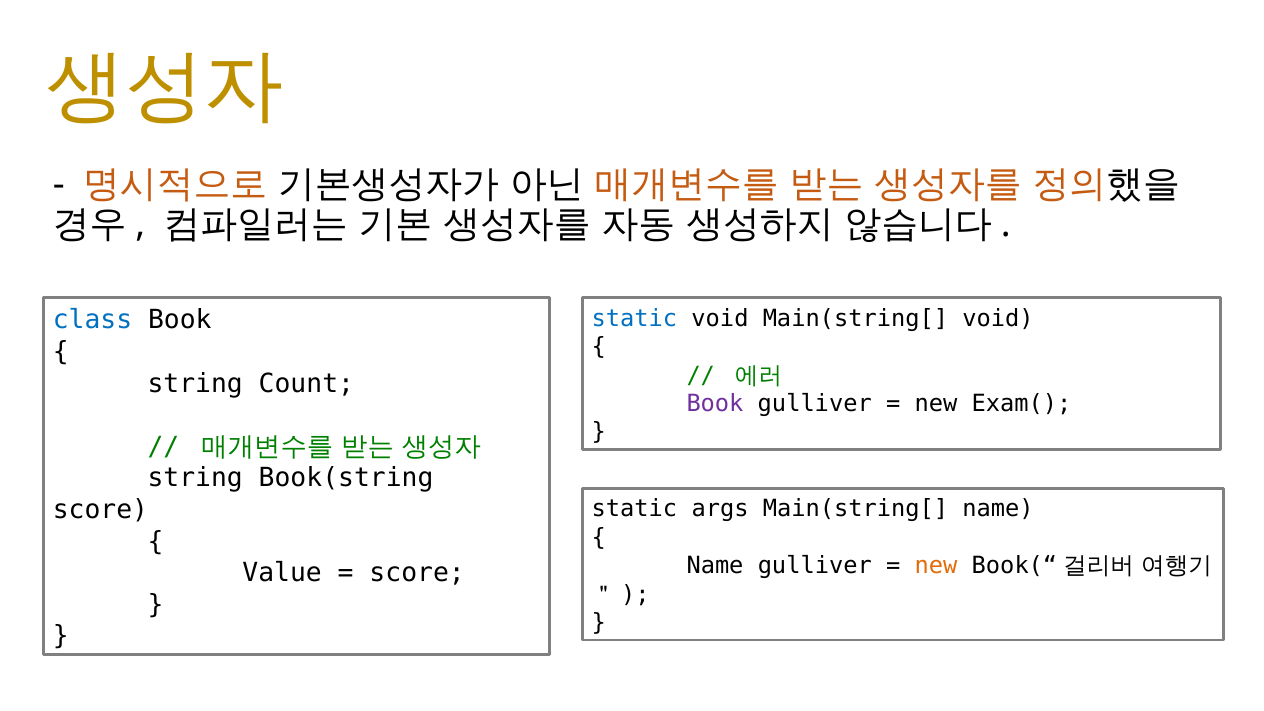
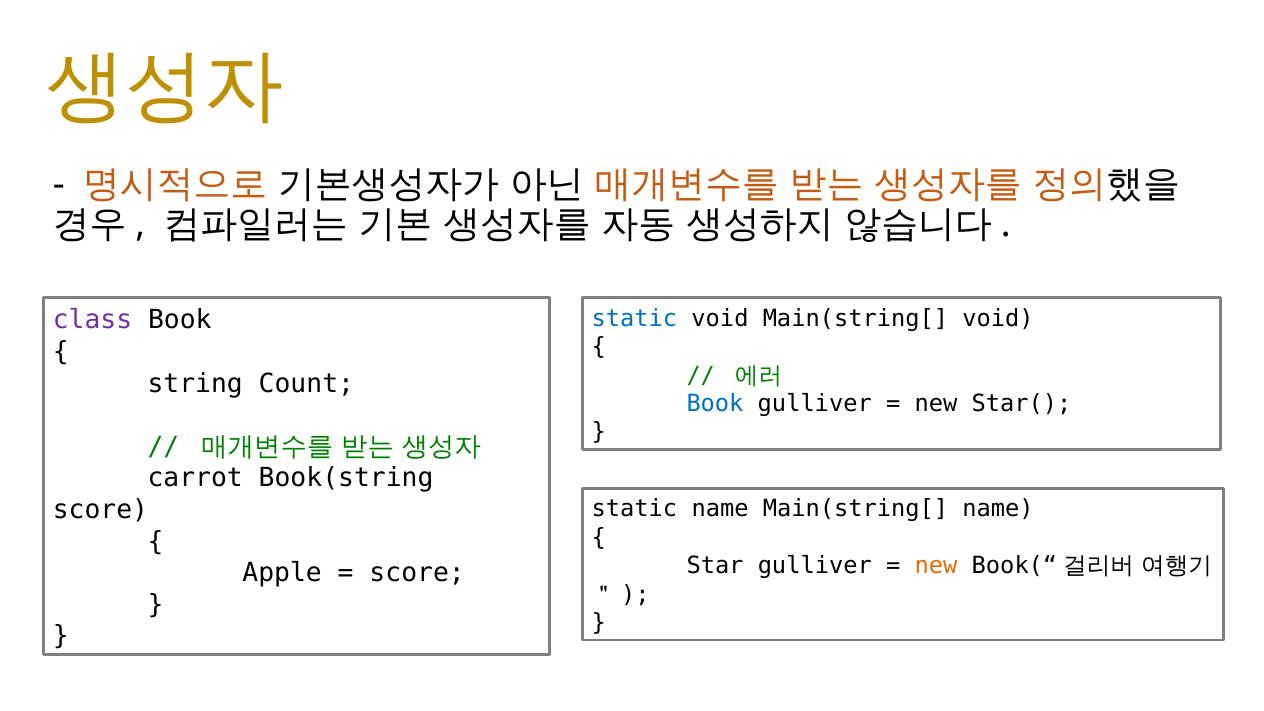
class colour: blue -> purple
Book at (715, 404) colour: purple -> blue
Exam(: Exam( -> Star(
string at (195, 478): string -> carrot
static args: args -> name
Name at (715, 566): Name -> Star
Value: Value -> Apple
